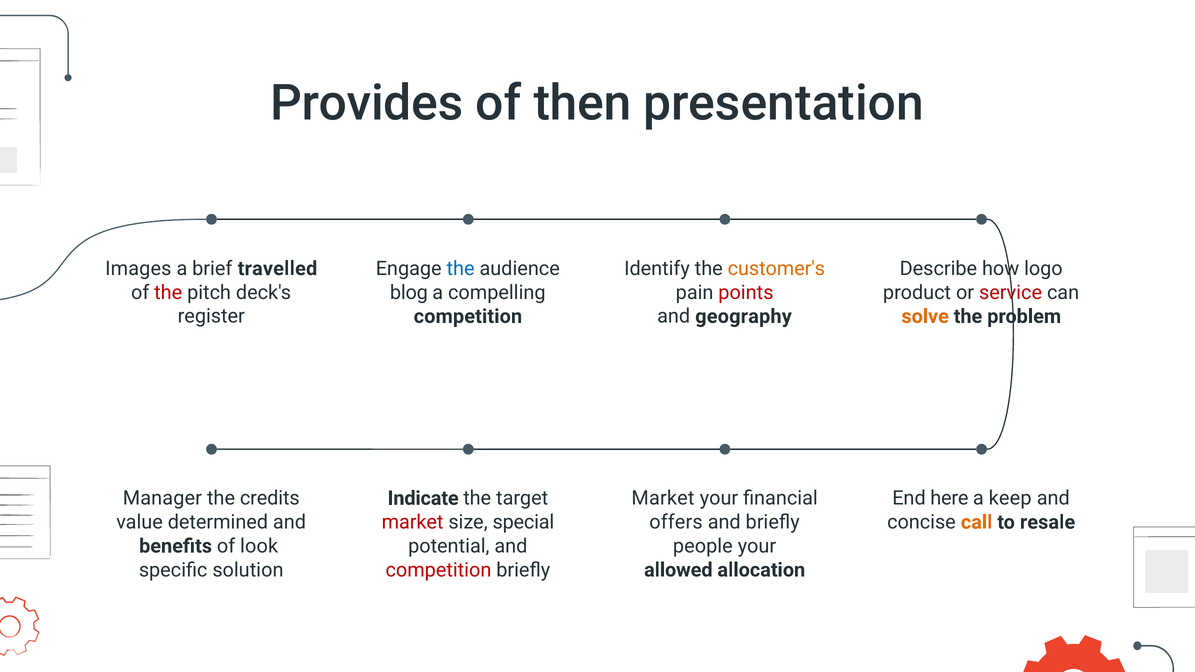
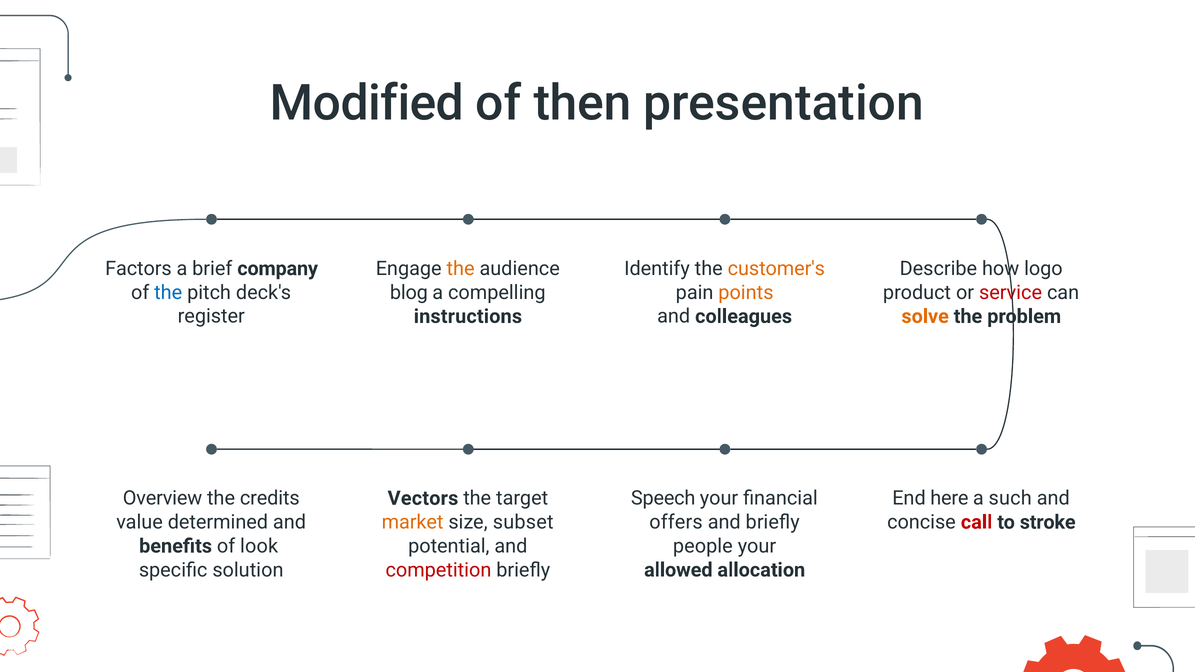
Provides: Provides -> Modified
Images: Images -> Factors
travelled: travelled -> company
the at (461, 269) colour: blue -> orange
the at (168, 293) colour: red -> blue
points colour: red -> orange
geography: geography -> colleagues
competition at (468, 316): competition -> instructions
Manager: Manager -> Overview
Market at (663, 498): Market -> Speech
keep: keep -> such
Indicate: Indicate -> Vectors
market at (413, 522) colour: red -> orange
special: special -> subset
call colour: orange -> red
resale: resale -> stroke
